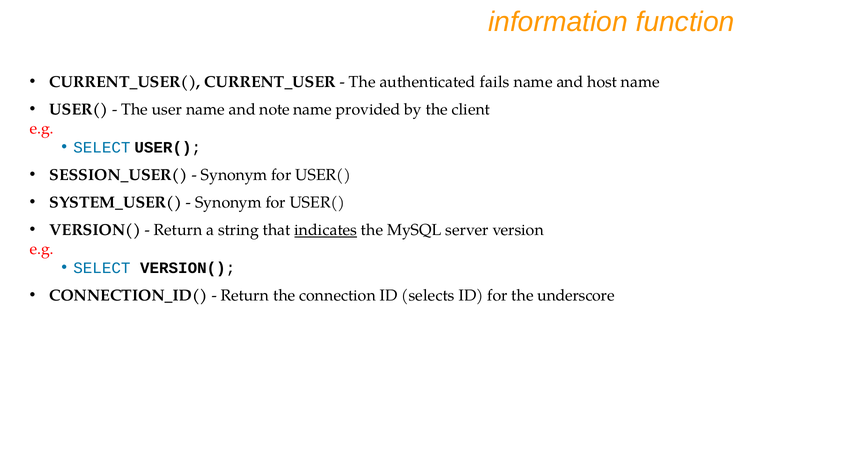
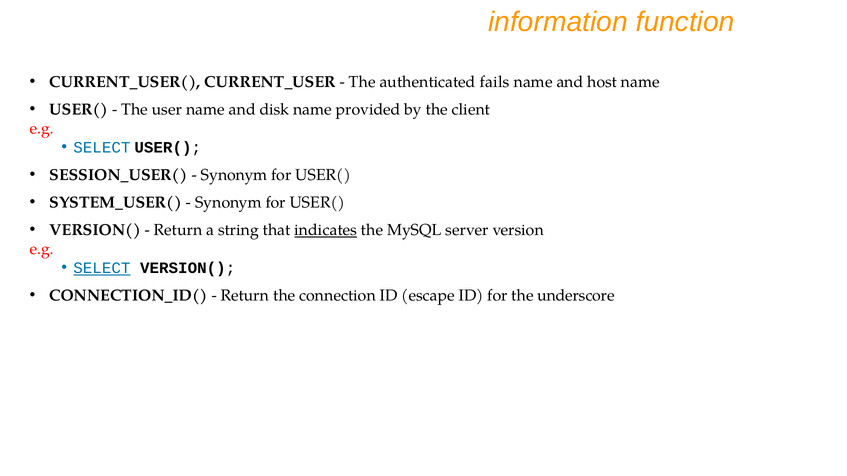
note: note -> disk
SELECT at (102, 268) underline: none -> present
selects: selects -> escape
